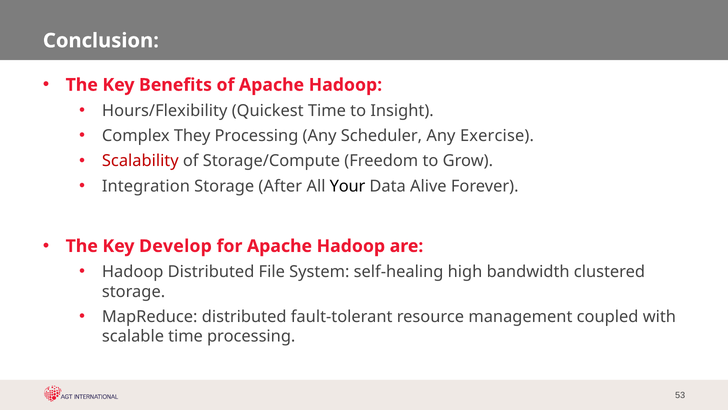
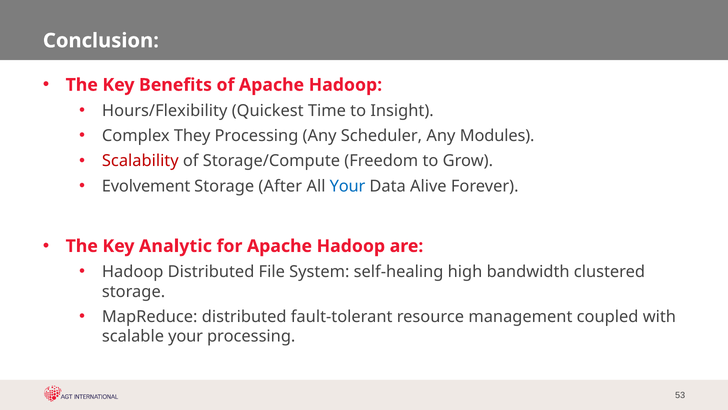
Exercise: Exercise -> Modules
Integration: Integration -> Evolvement
Your at (348, 186) colour: black -> blue
Develop: Develop -> Analytic
scalable time: time -> your
